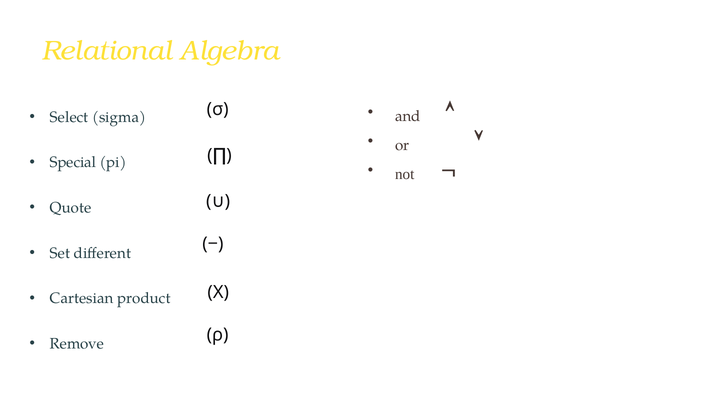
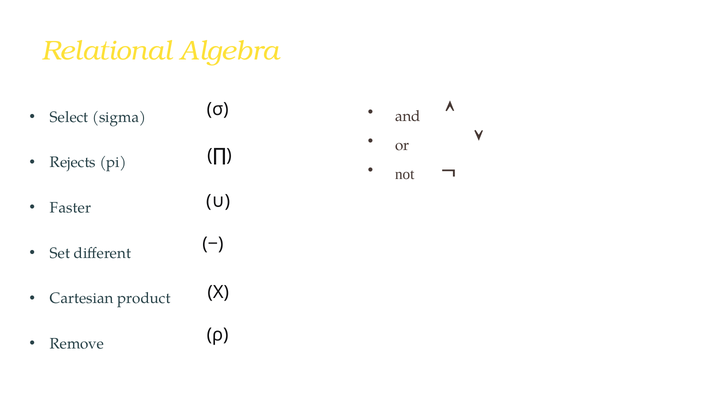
Special: Special -> Rejects
Quote: Quote -> Faster
